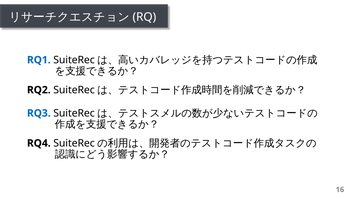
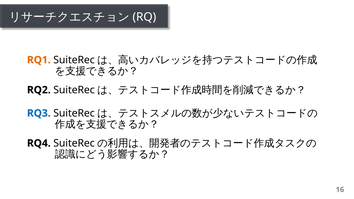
RQ1 colour: blue -> orange
